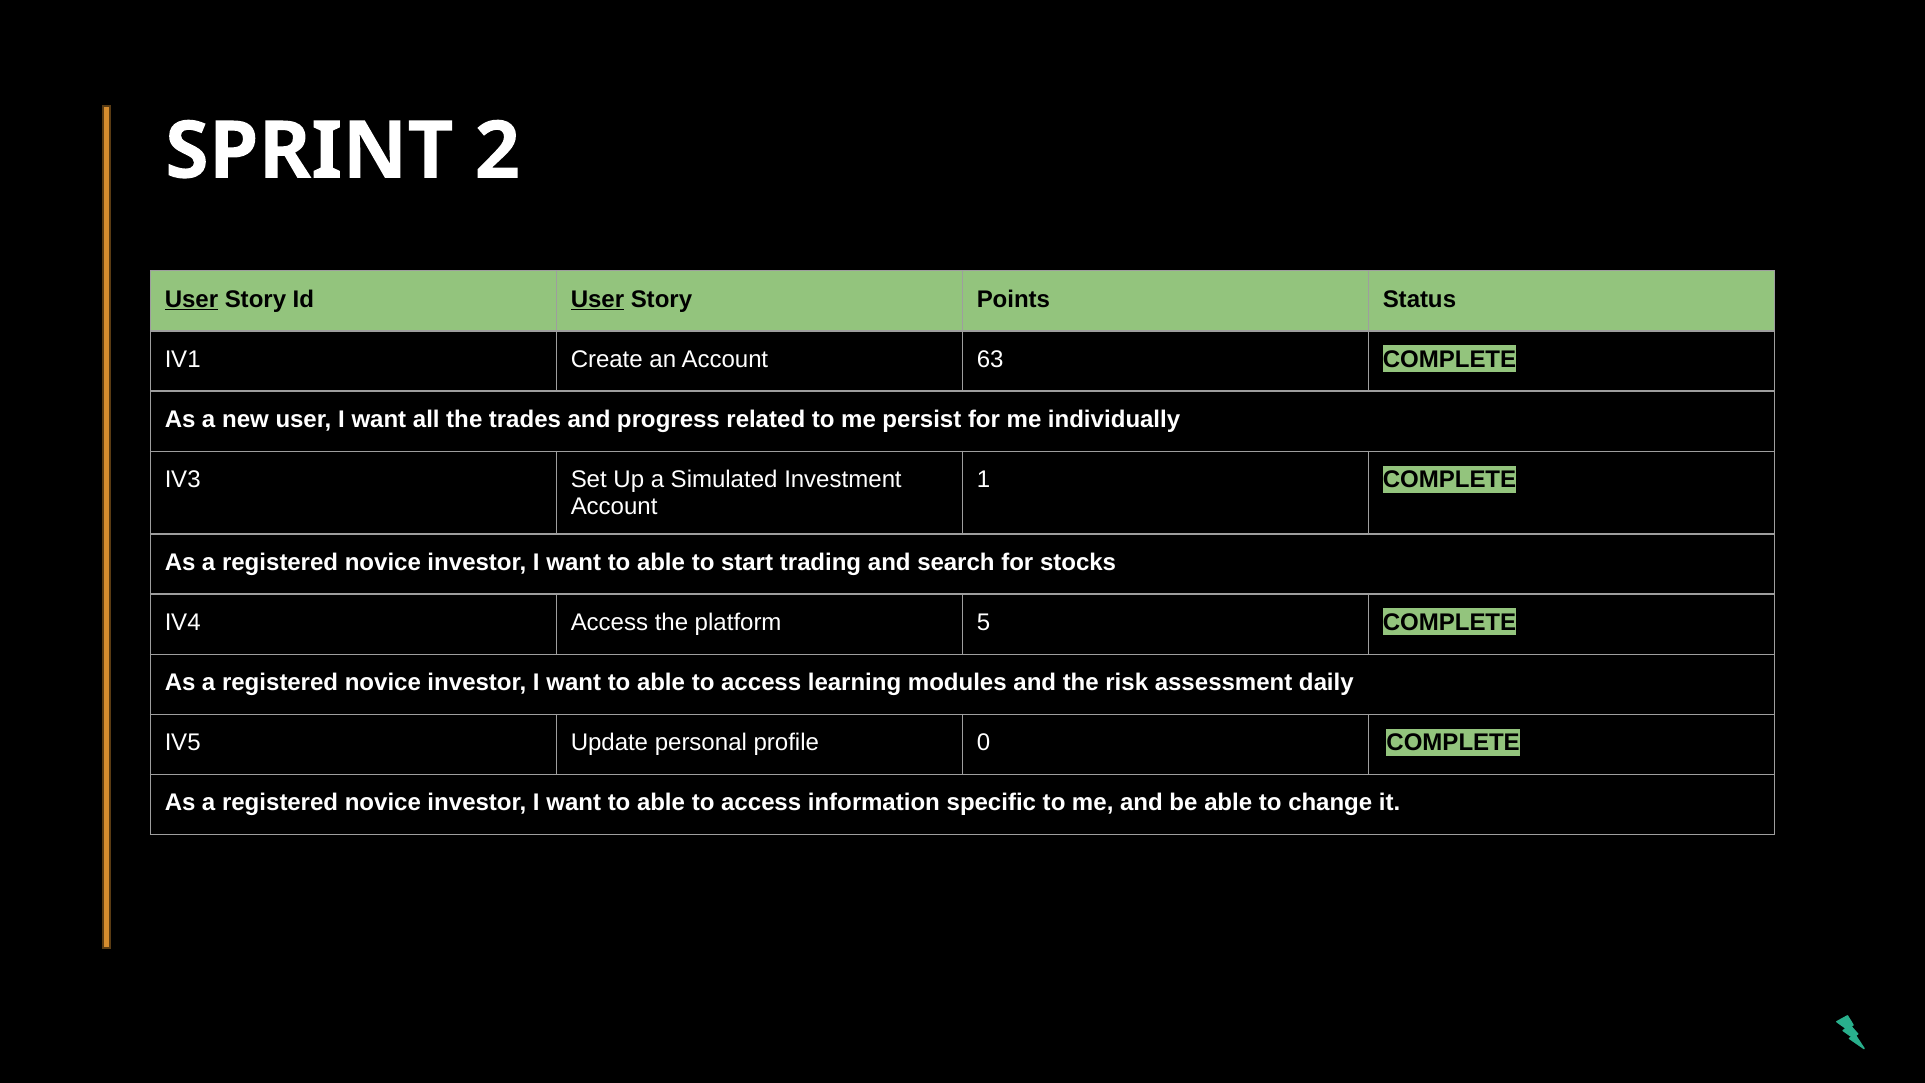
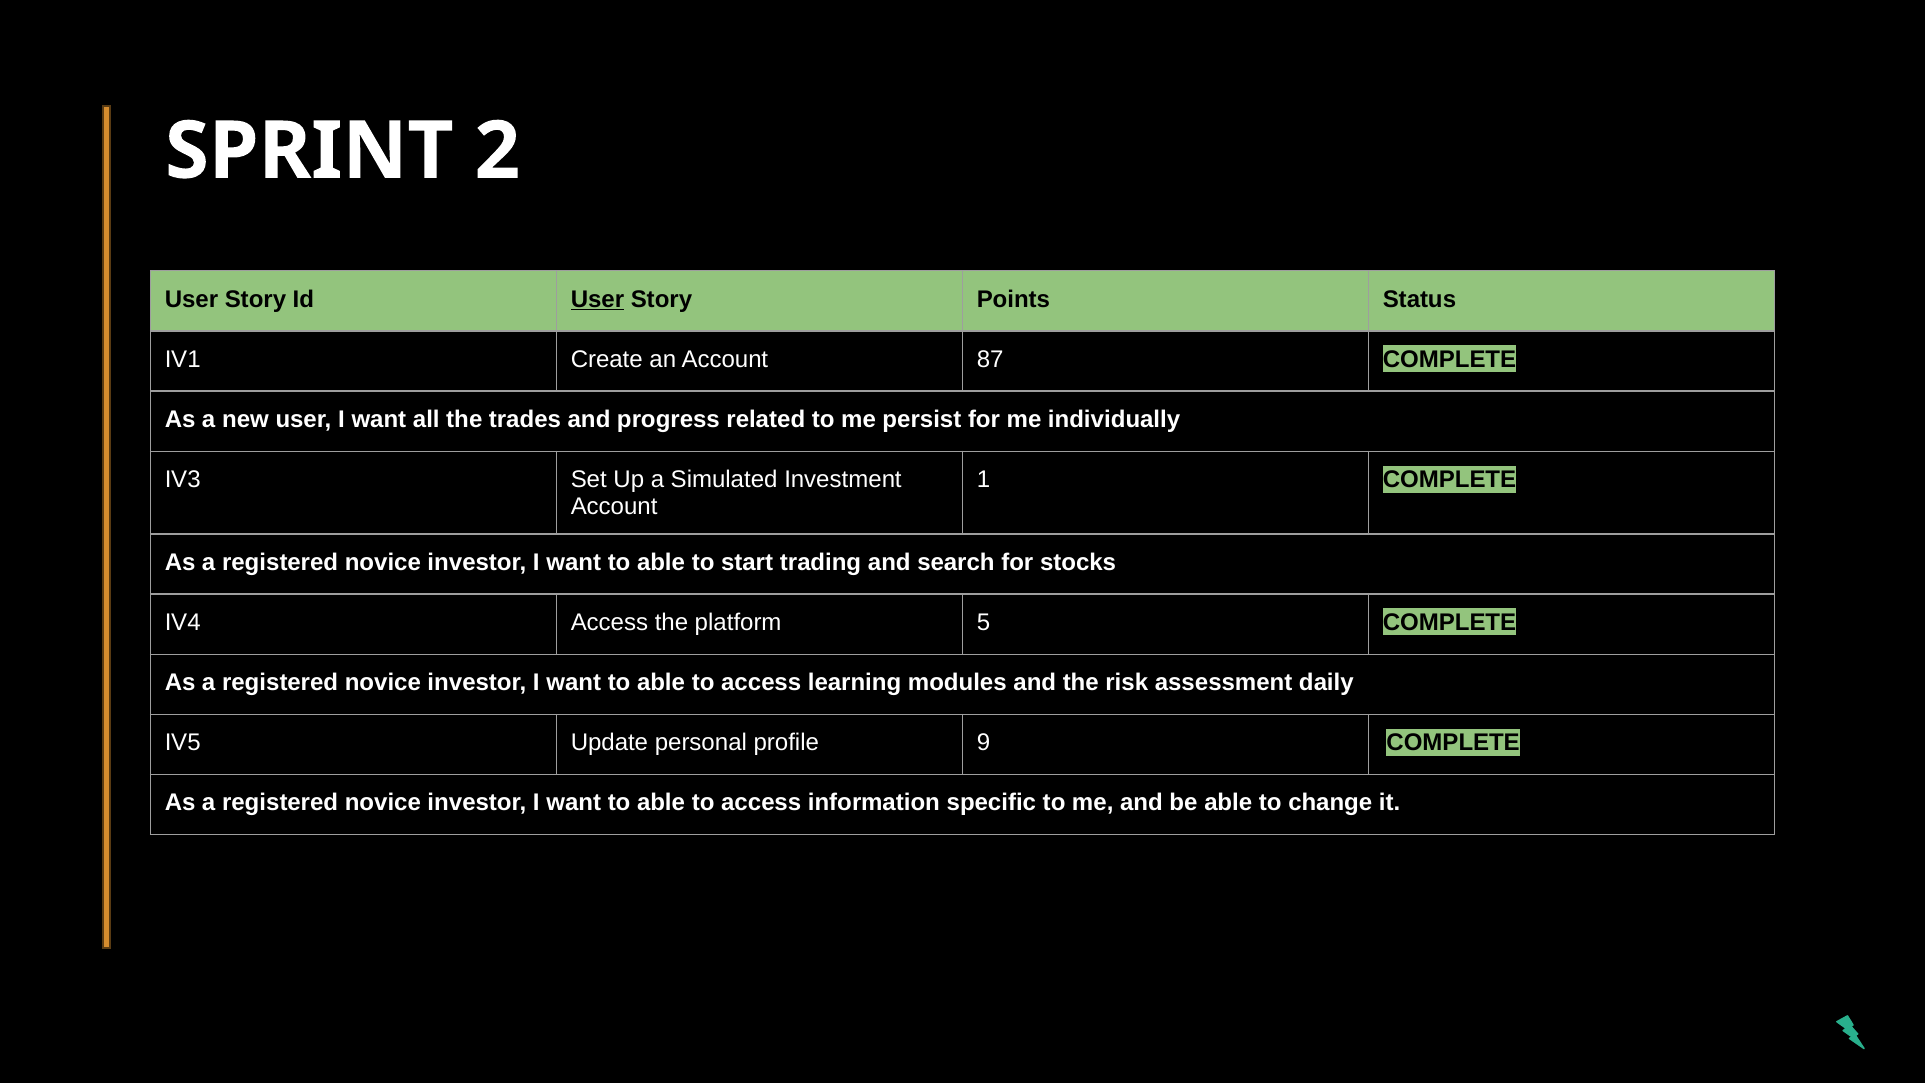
User at (191, 299) underline: present -> none
63: 63 -> 87
0: 0 -> 9
